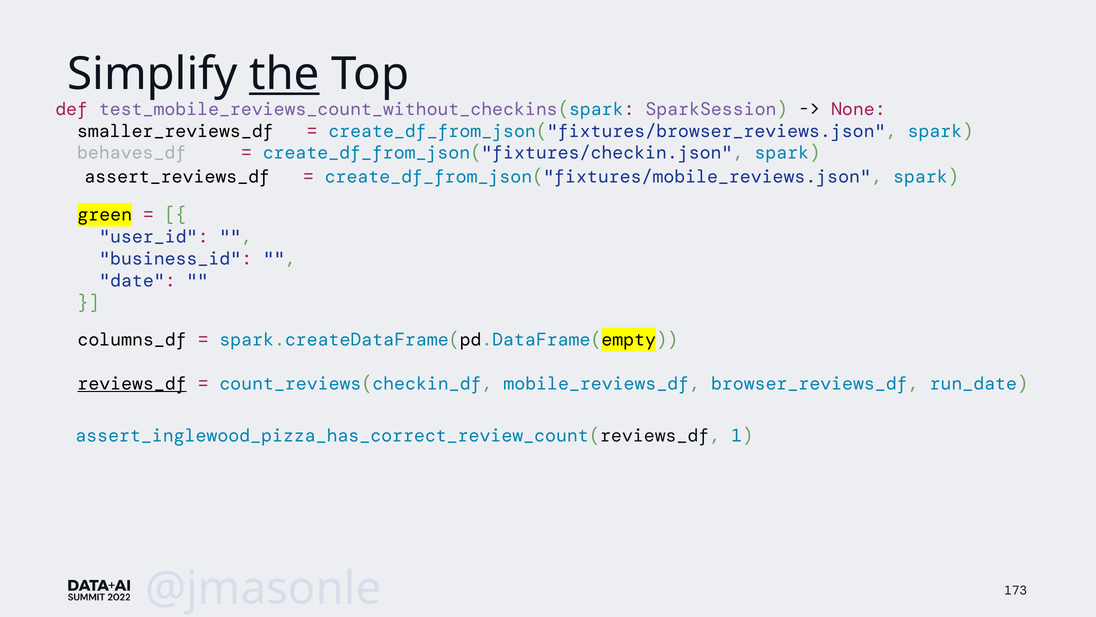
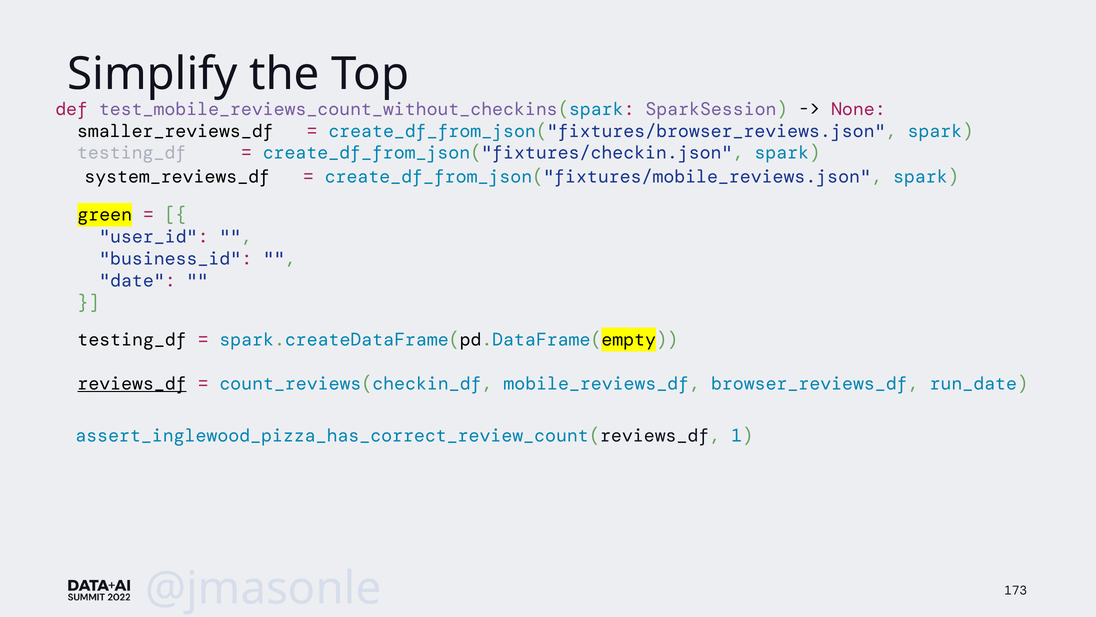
the underline: present -> none
behaves_df at (132, 153): behaves_df -> testing_df
assert_reviews_df: assert_reviews_df -> system_reviews_df
columns_df at (132, 339): columns_df -> testing_df
